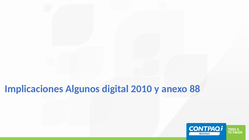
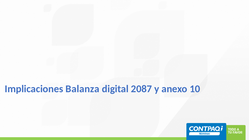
Algunos: Algunos -> Balanza
2010: 2010 -> 2087
88: 88 -> 10
